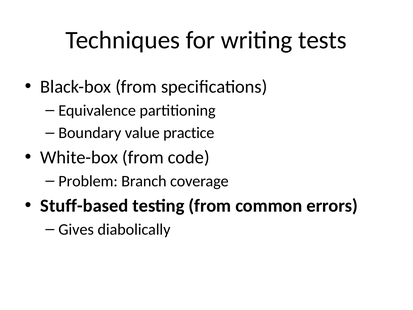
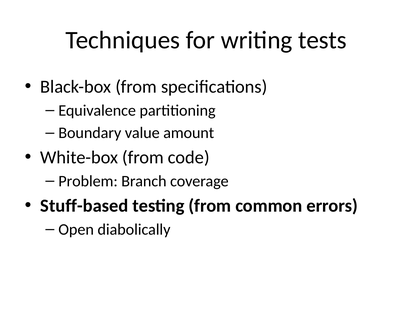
practice: practice -> amount
Gives: Gives -> Open
